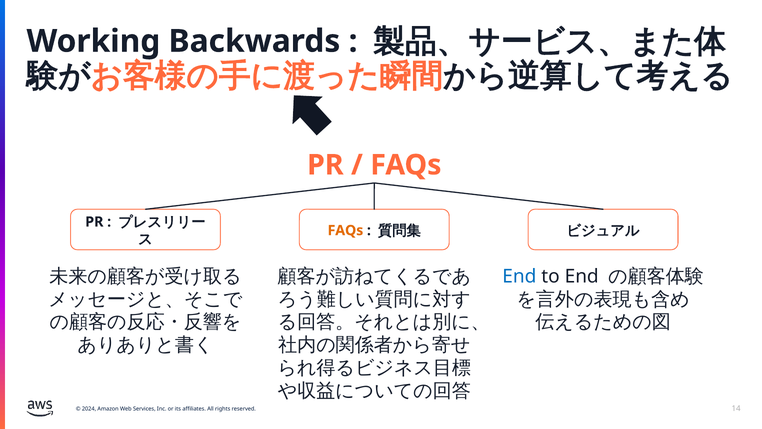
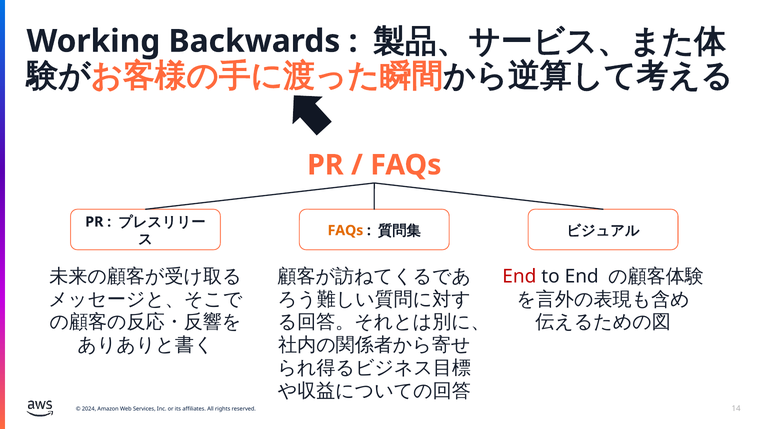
End at (519, 276) colour: blue -> red
